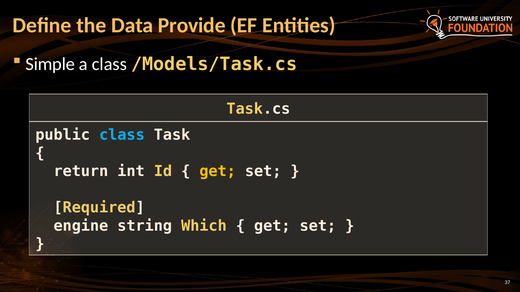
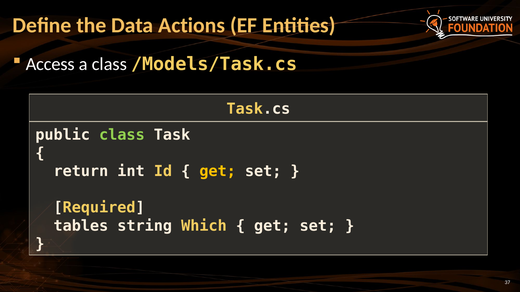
Provide: Provide -> Actions
Simple: Simple -> Access
class at (122, 135) colour: light blue -> light green
engine: engine -> tables
